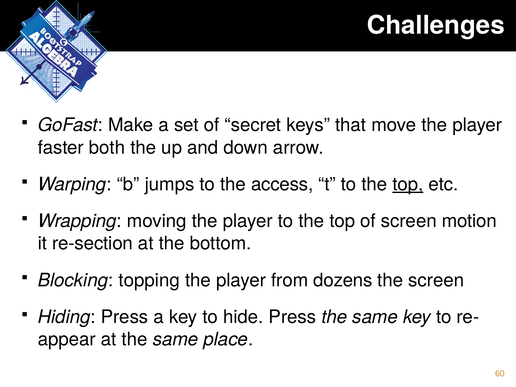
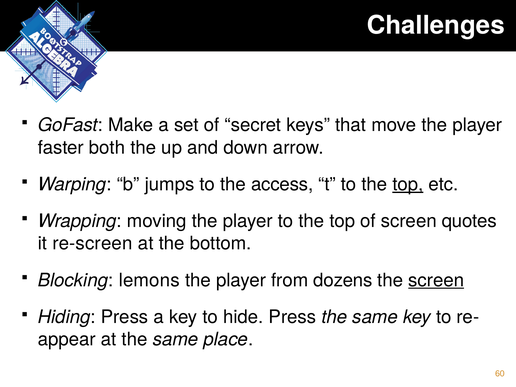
motion: motion -> quotes
re-section: re-section -> re-screen
topping: topping -> lemons
screen at (436, 280) underline: none -> present
